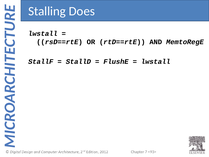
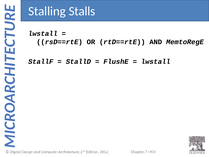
Does: Does -> Stalls
